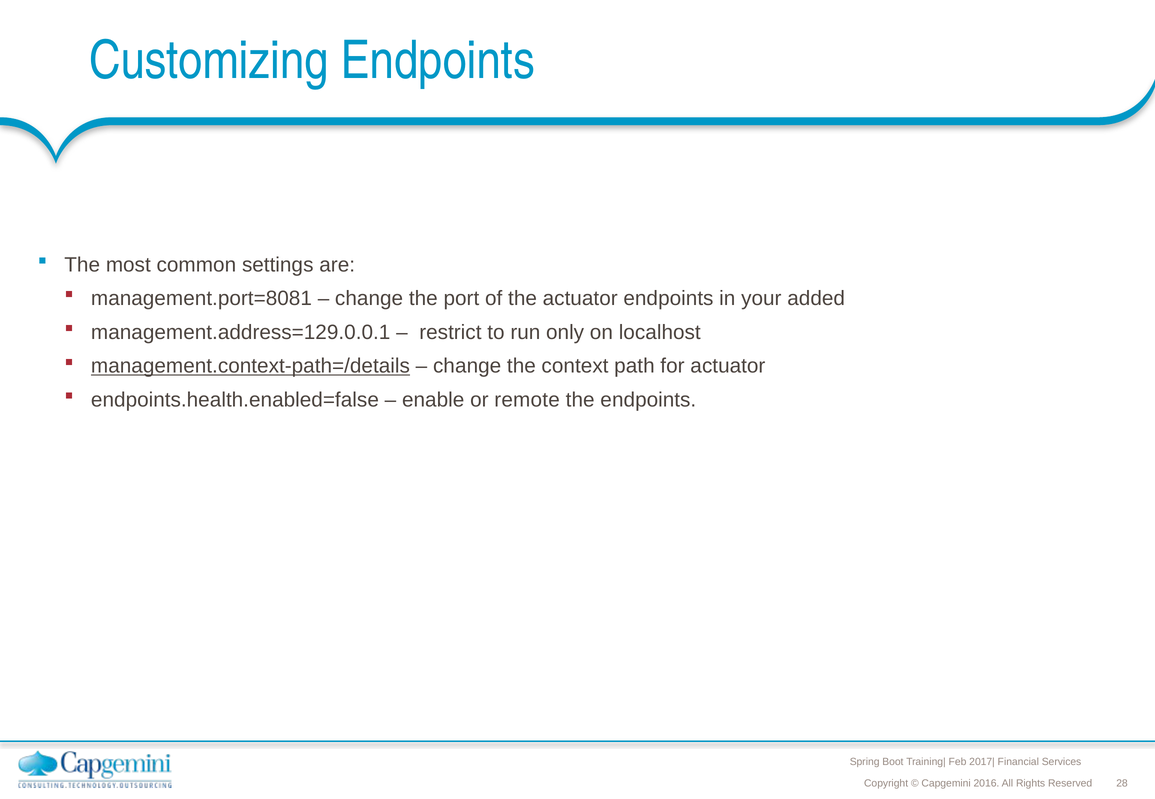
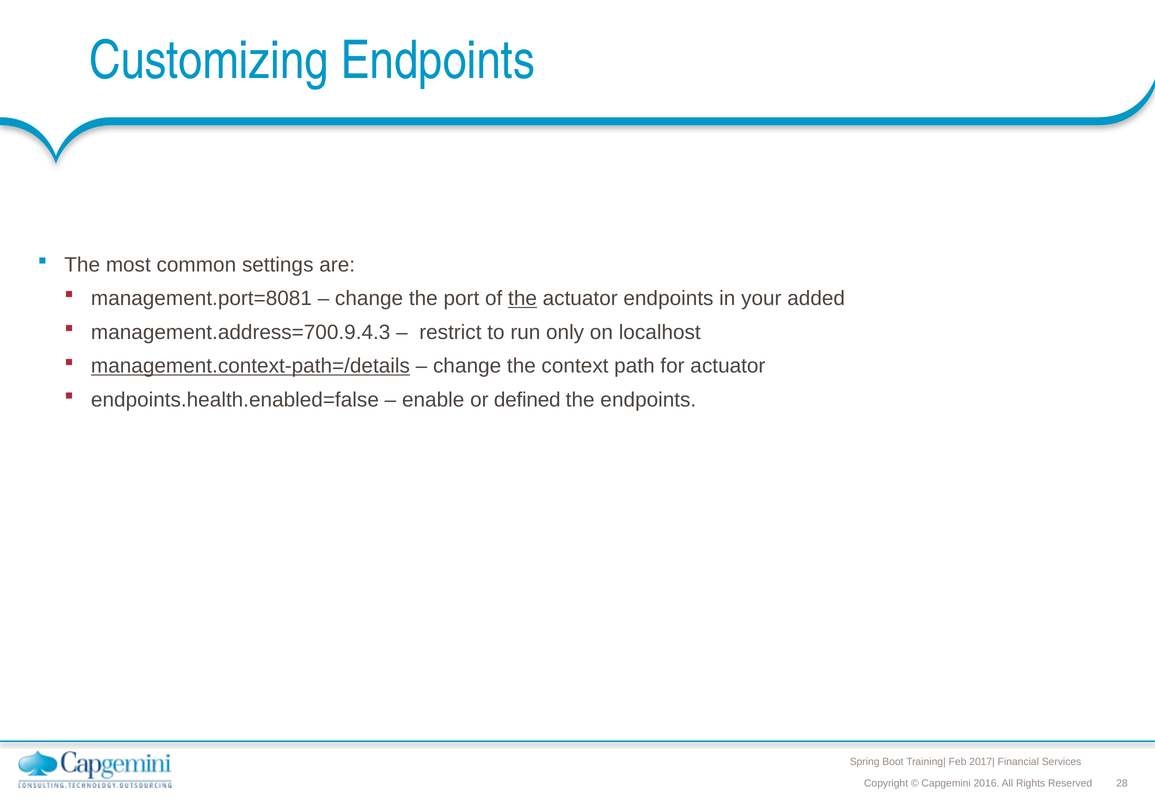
the at (523, 299) underline: none -> present
management.address=129.0.0.1: management.address=129.0.0.1 -> management.address=700.9.4.3
remote: remote -> defined
